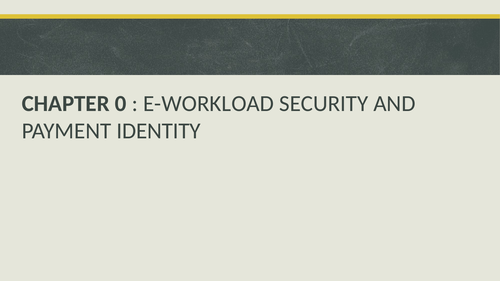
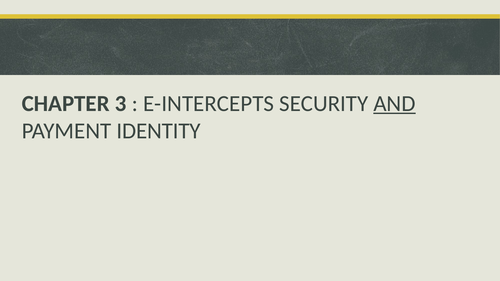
0: 0 -> 3
E-WORKLOAD: E-WORKLOAD -> E-INTERCEPTS
AND underline: none -> present
